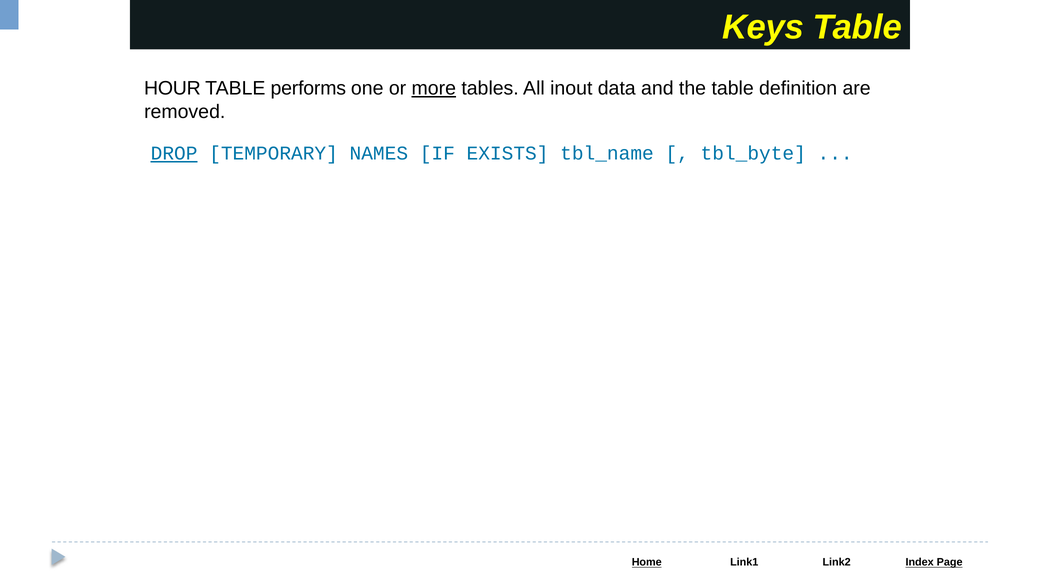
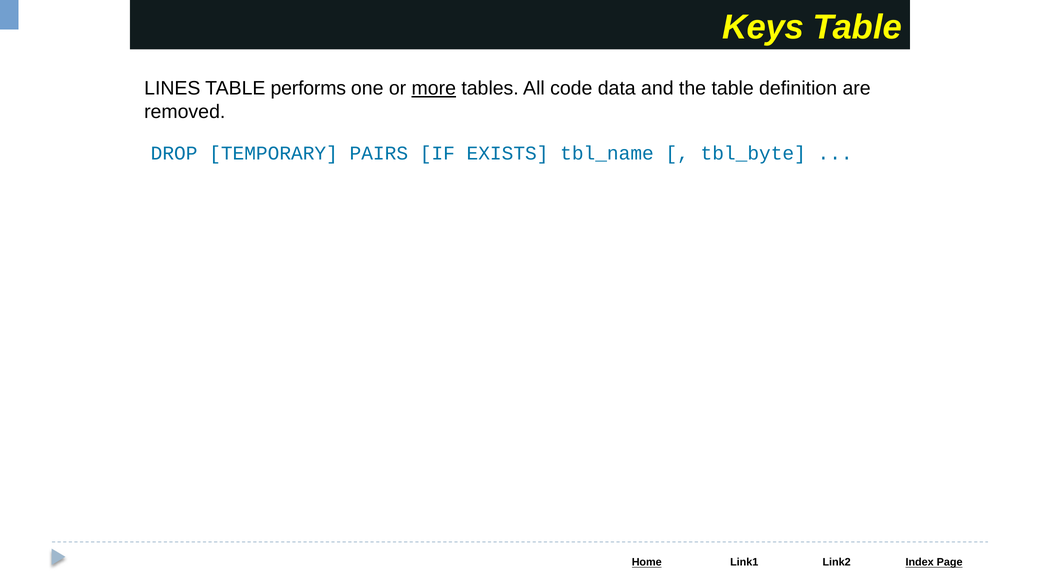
HOUR: HOUR -> LINES
inout: inout -> code
DROP underline: present -> none
NAMES: NAMES -> PAIRS
